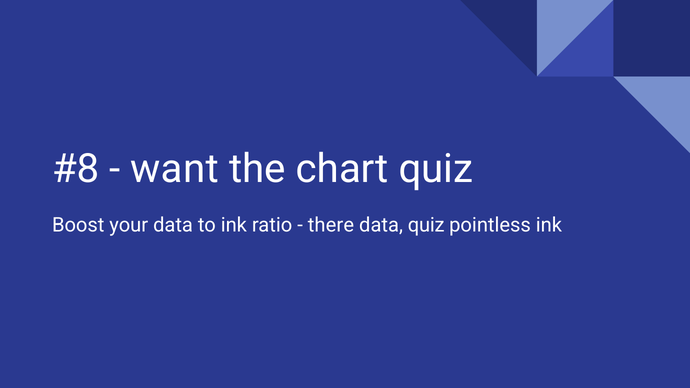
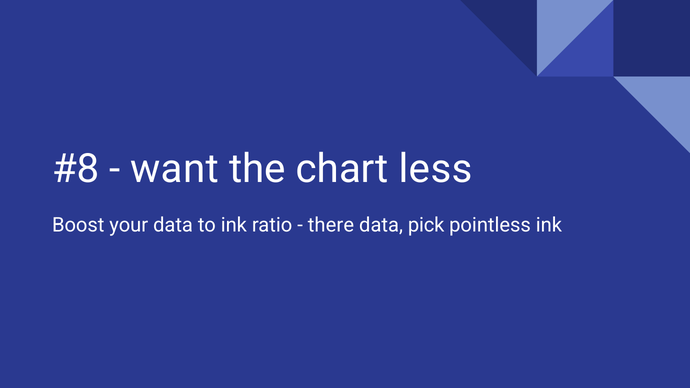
chart quiz: quiz -> less
data quiz: quiz -> pick
